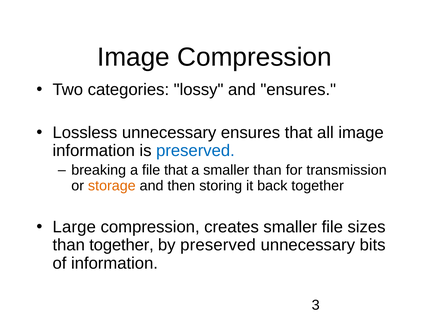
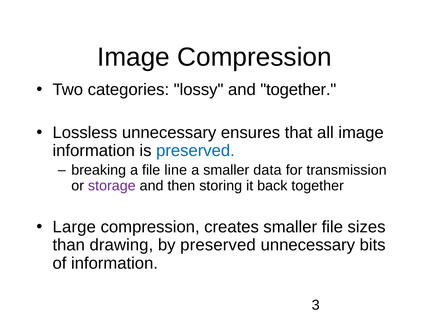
and ensures: ensures -> together
file that: that -> line
smaller than: than -> data
storage colour: orange -> purple
than together: together -> drawing
